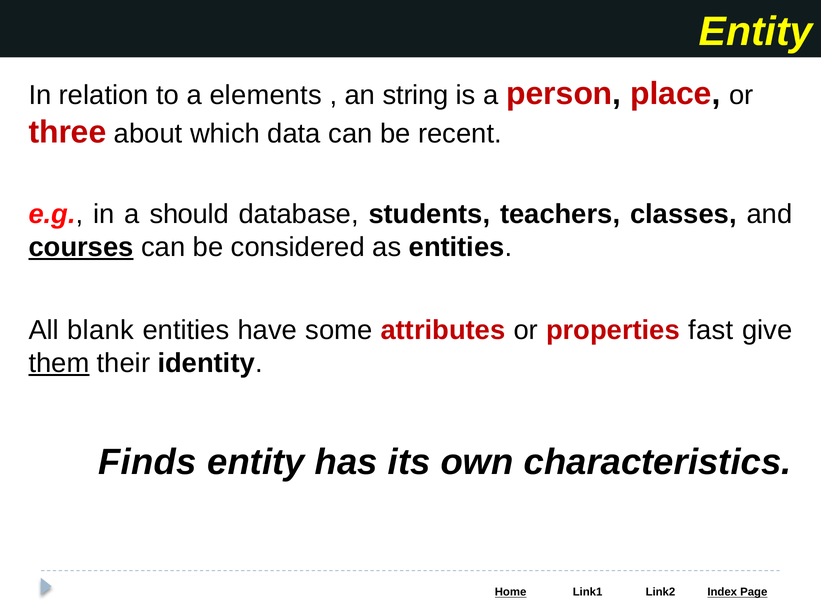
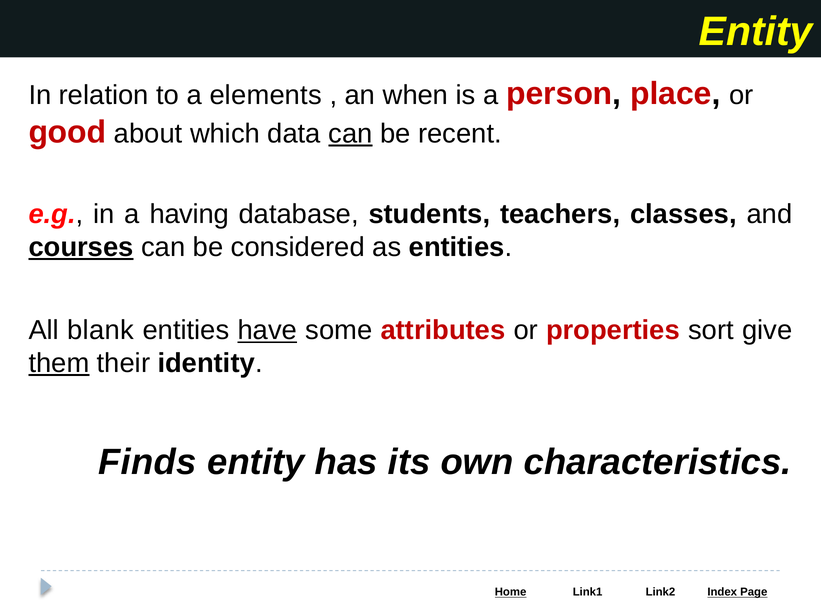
string: string -> when
three: three -> good
can at (350, 134) underline: none -> present
should: should -> having
have underline: none -> present
fast: fast -> sort
